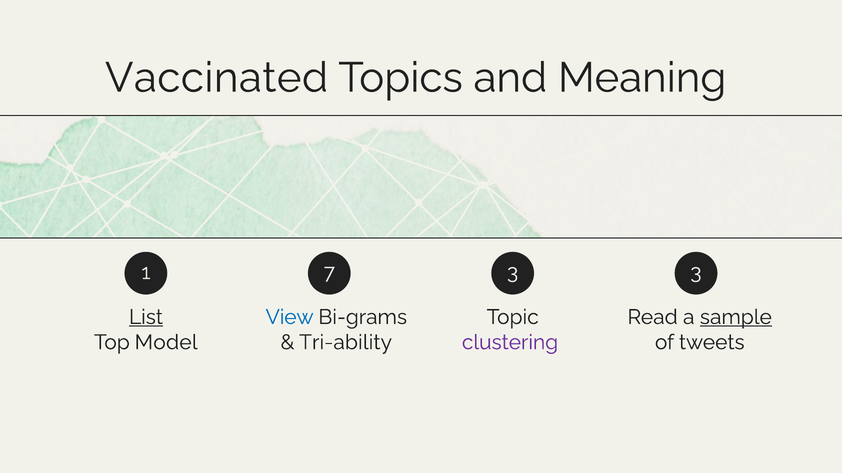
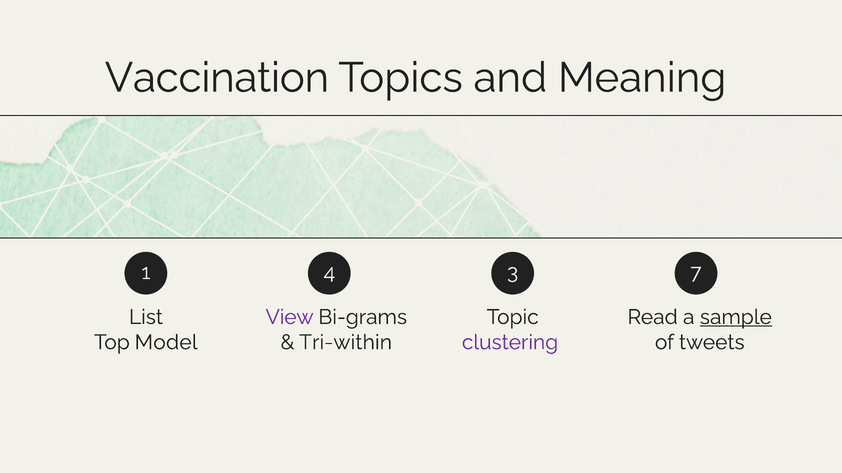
Vaccinated: Vaccinated -> Vaccination
7: 7 -> 4
3 3: 3 -> 7
List underline: present -> none
View colour: blue -> purple
Tri-ability: Tri-ability -> Tri-within
